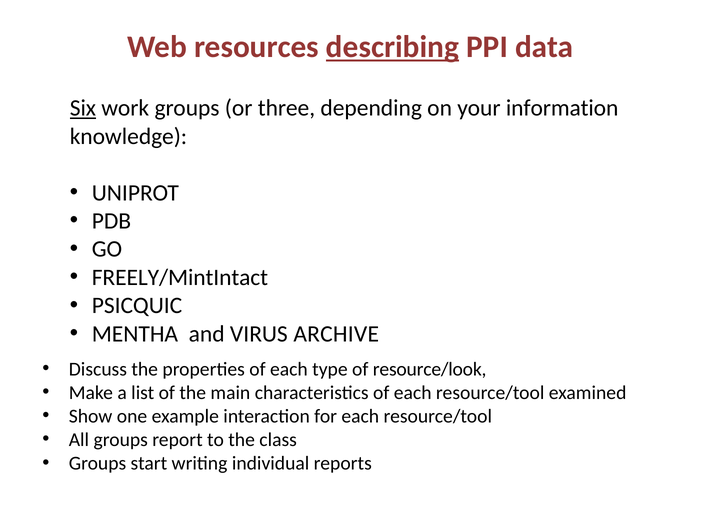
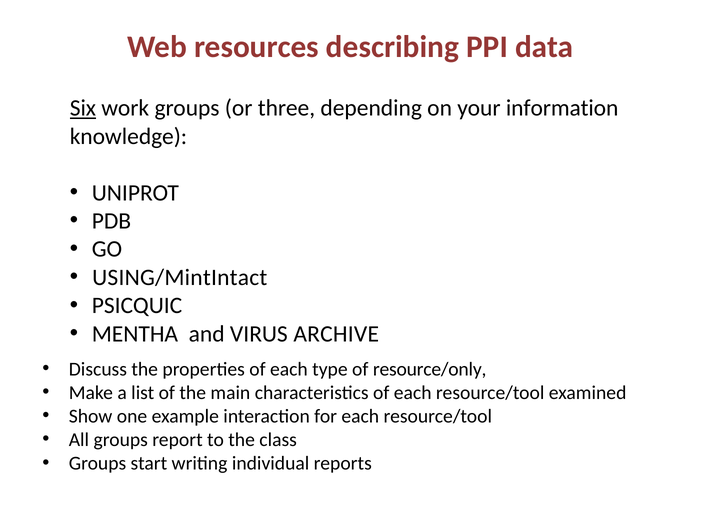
describing underline: present -> none
FREELY/MintIntact: FREELY/MintIntact -> USING/MintIntact
resource/look: resource/look -> resource/only
